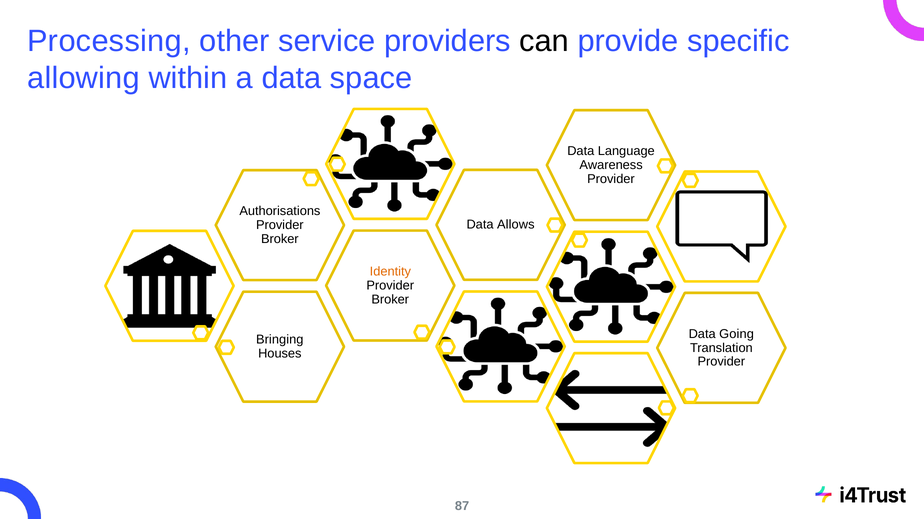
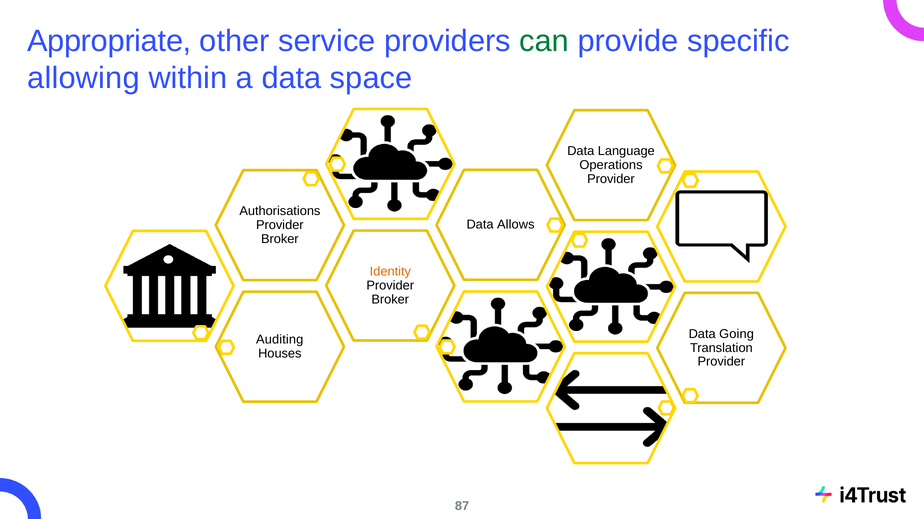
Processing: Processing -> Appropriate
can colour: black -> green
Awareness: Awareness -> Operations
Bringing: Bringing -> Auditing
